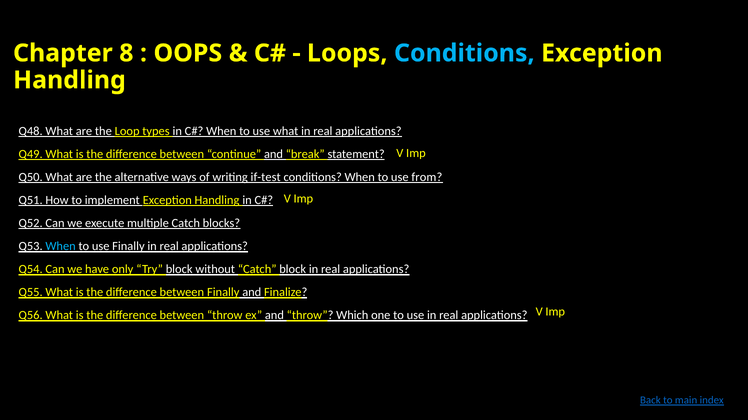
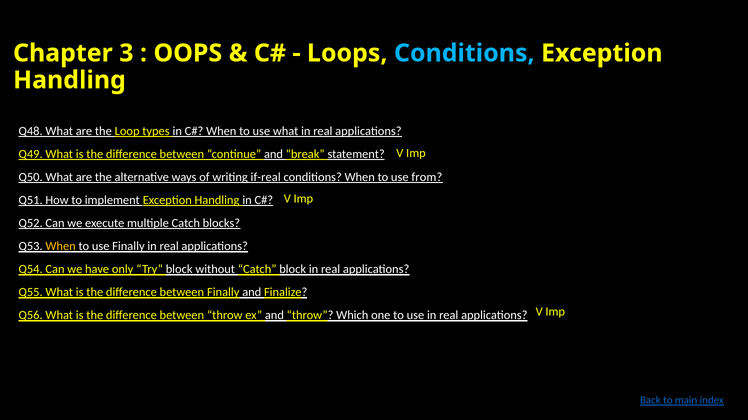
8: 8 -> 3
if-test: if-test -> if-real
When at (61, 247) colour: light blue -> yellow
